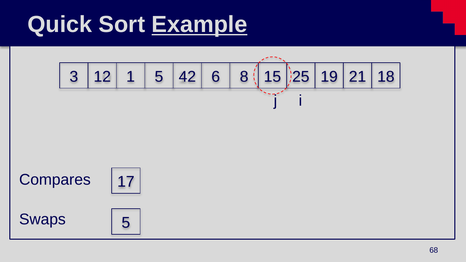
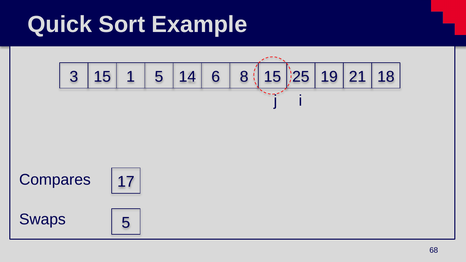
Example underline: present -> none
3 12: 12 -> 15
42: 42 -> 14
